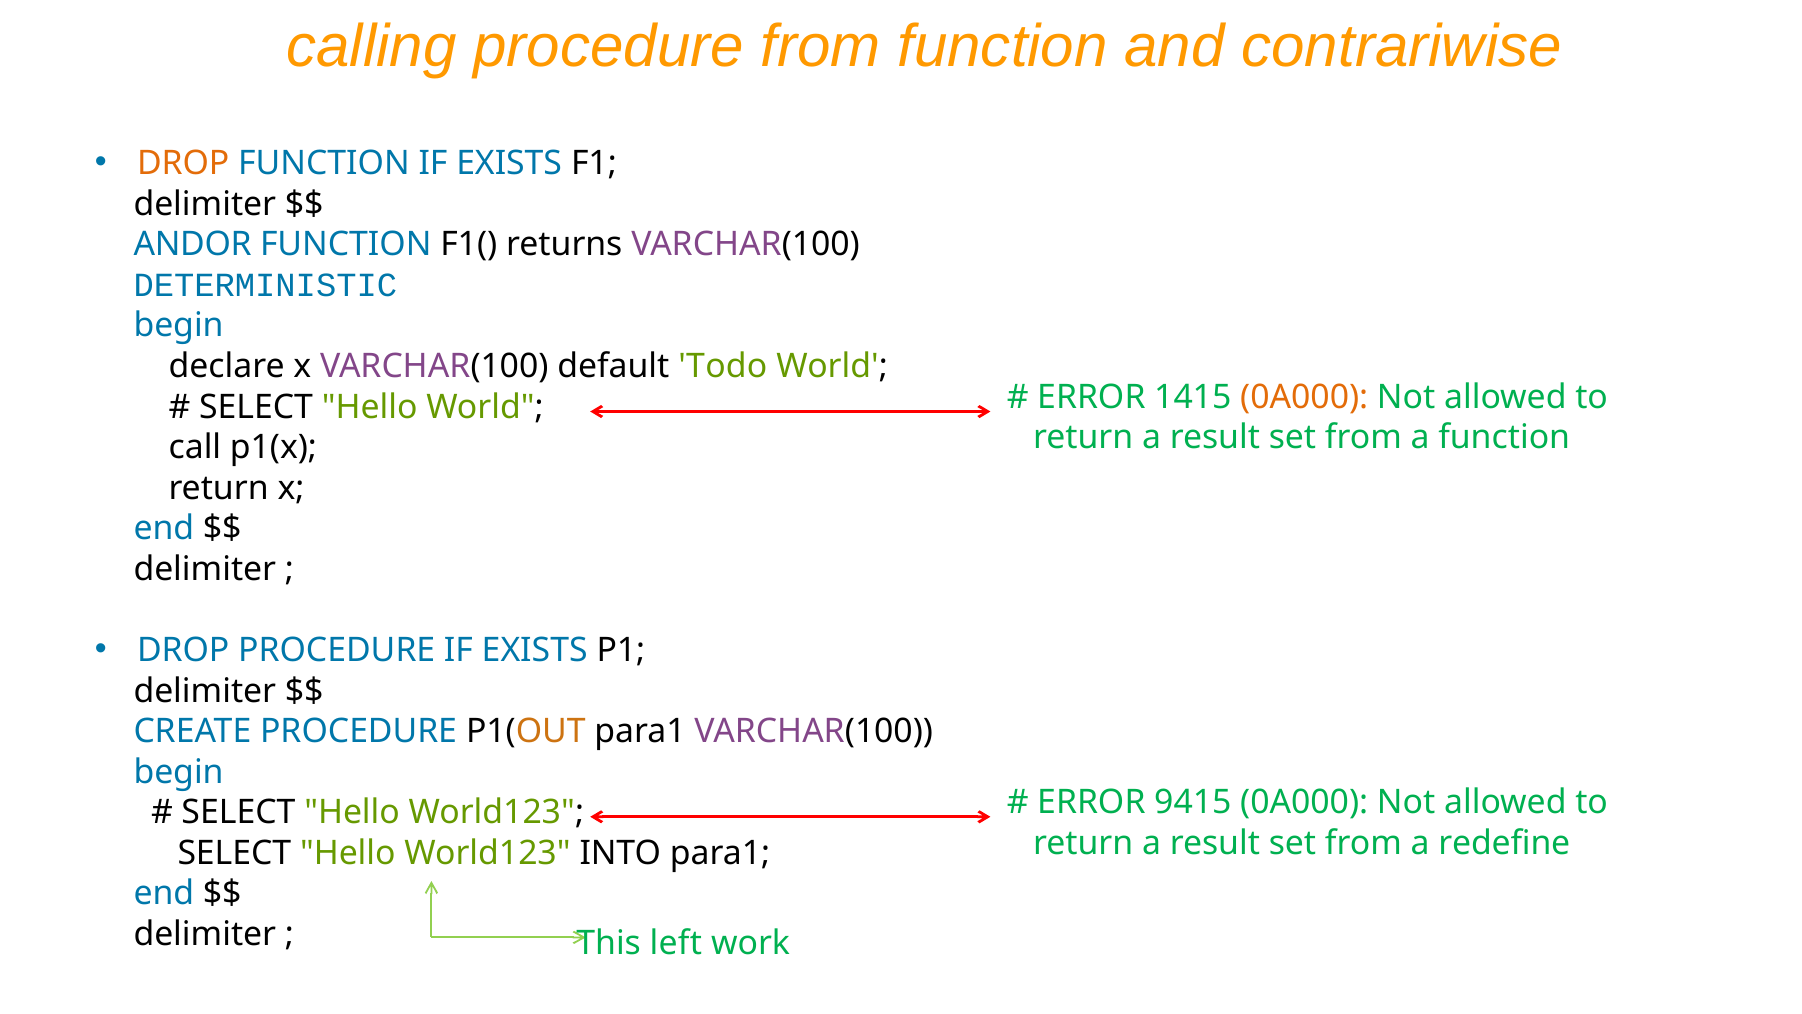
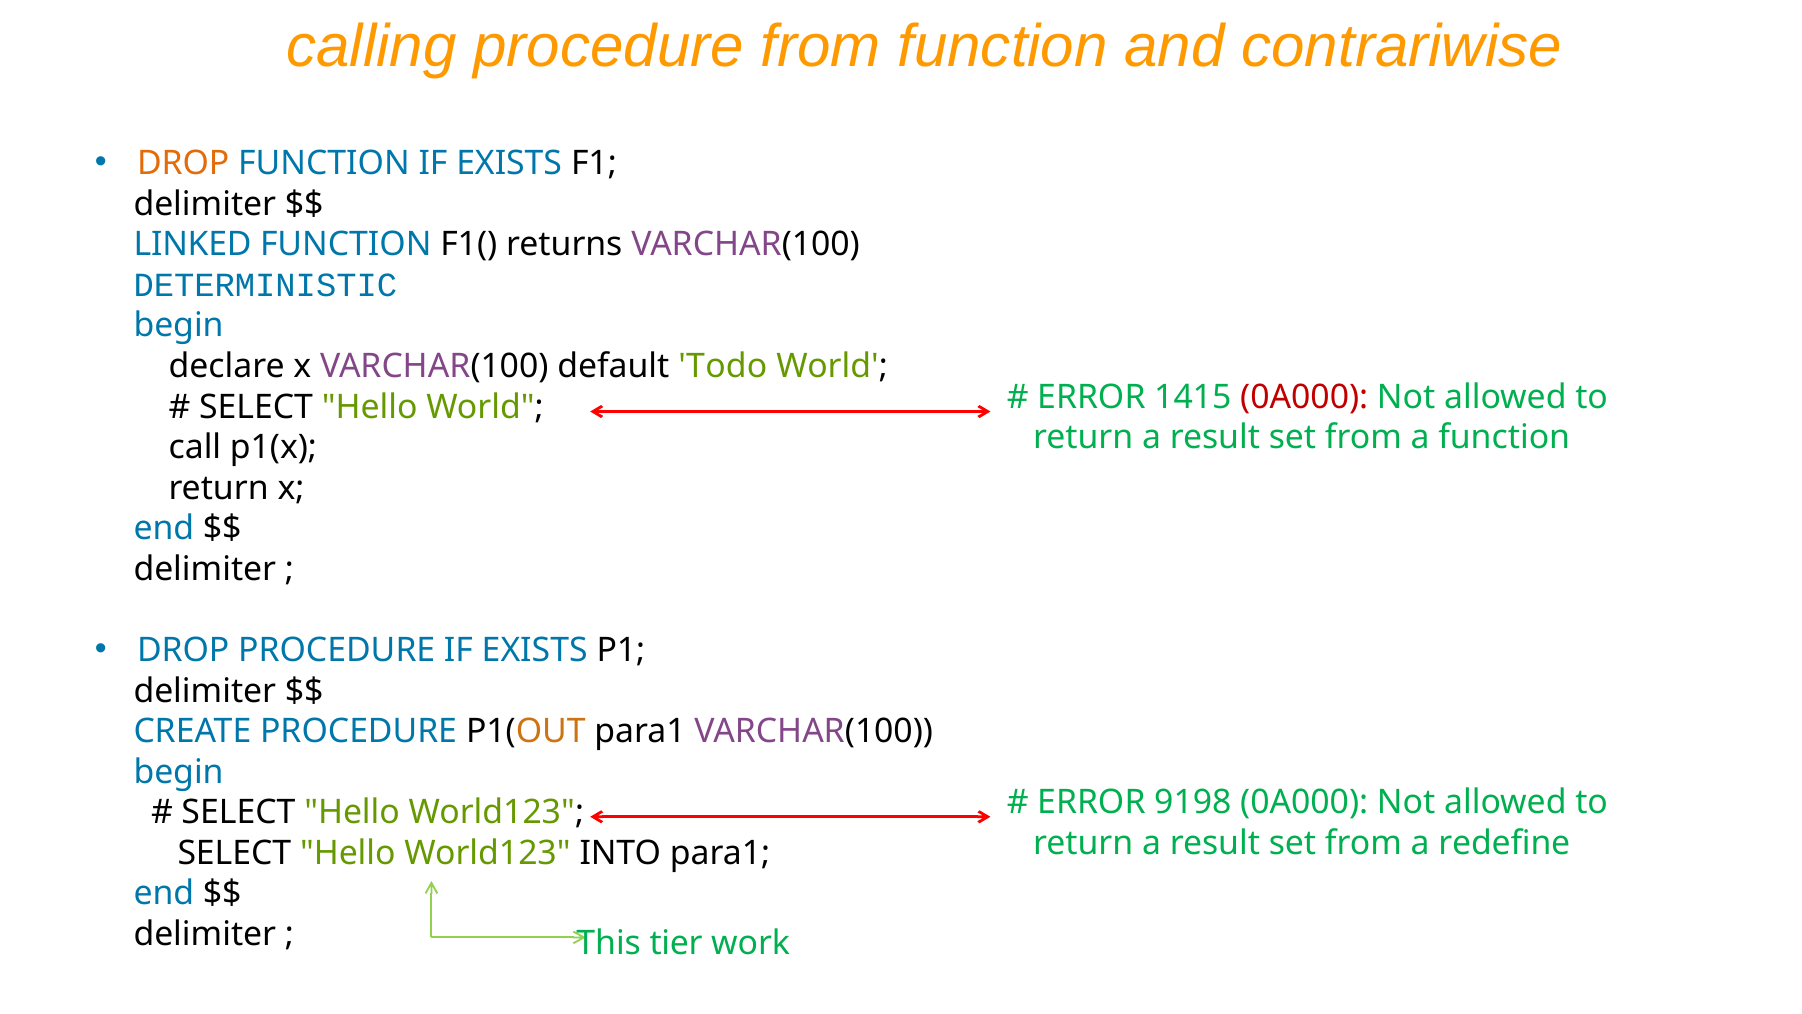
ANDOR: ANDOR -> LINKED
0A000 at (1304, 397) colour: orange -> red
9415: 9415 -> 9198
left: left -> tier
